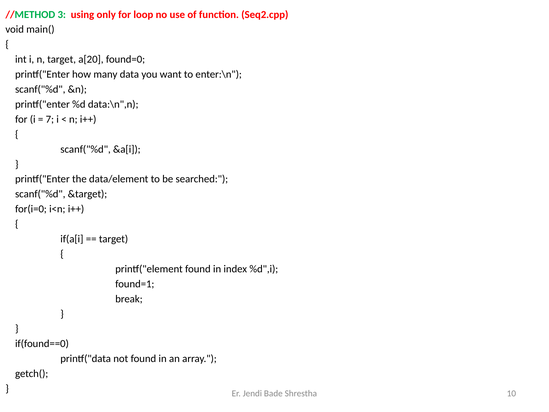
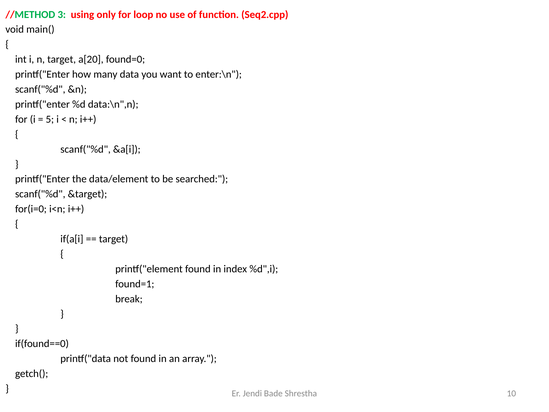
7: 7 -> 5
